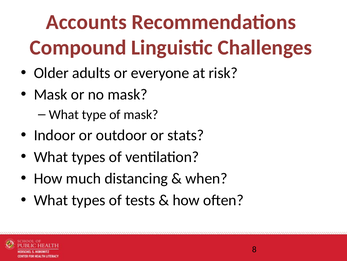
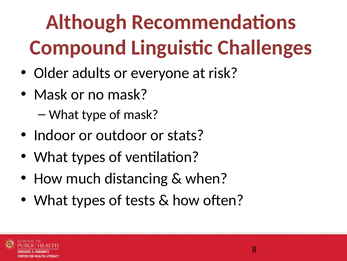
Accounts: Accounts -> Although
